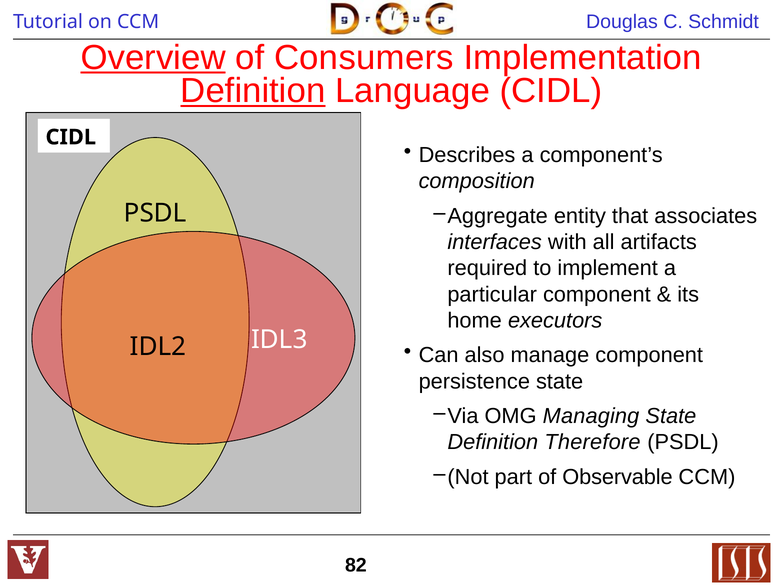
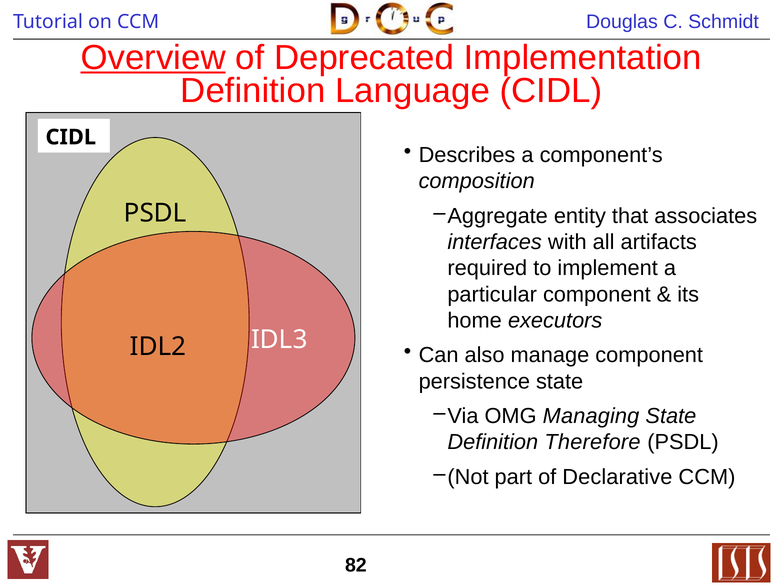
Consumers: Consumers -> Deprecated
Definition at (253, 91) underline: present -> none
Observable: Observable -> Declarative
